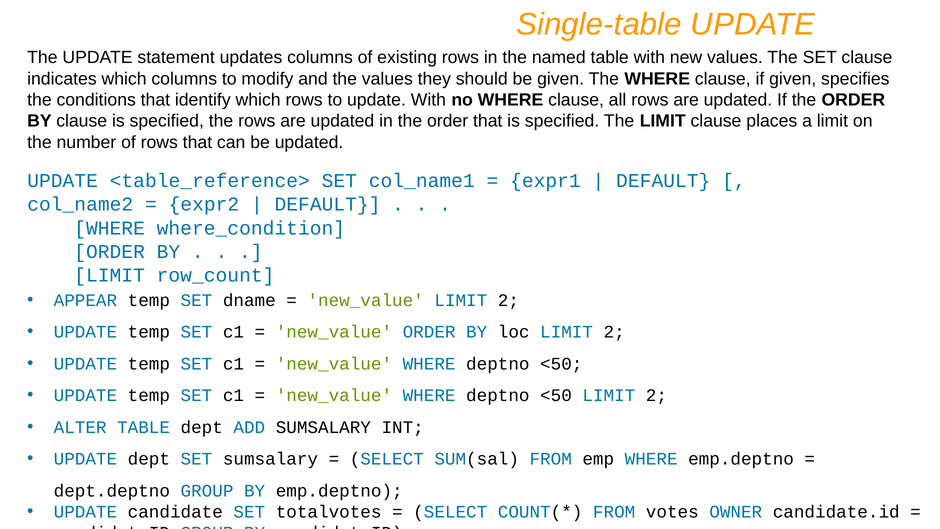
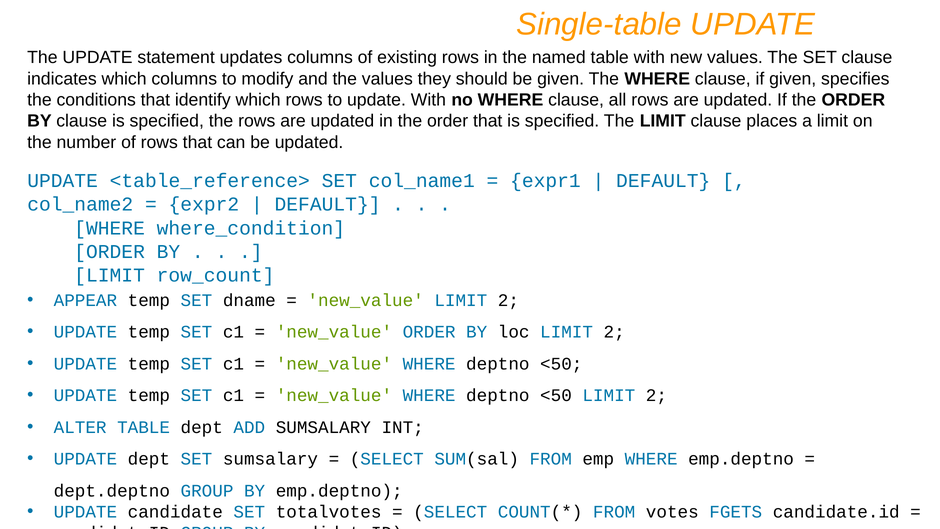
OWNER: OWNER -> FGETS
